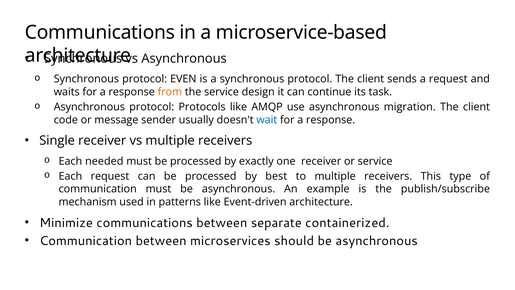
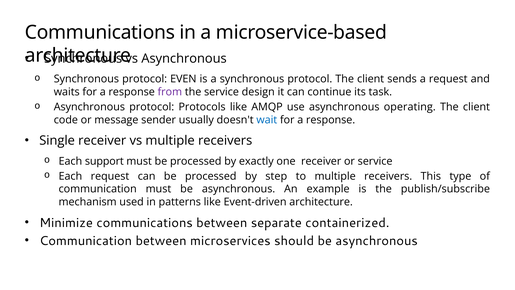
from colour: orange -> purple
migration: migration -> operating
needed: needed -> support
best: best -> step
